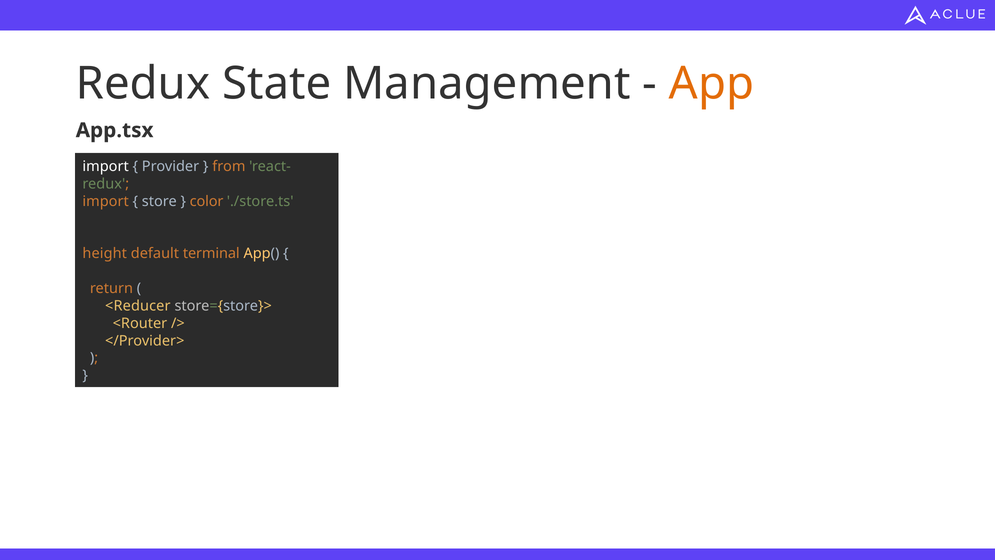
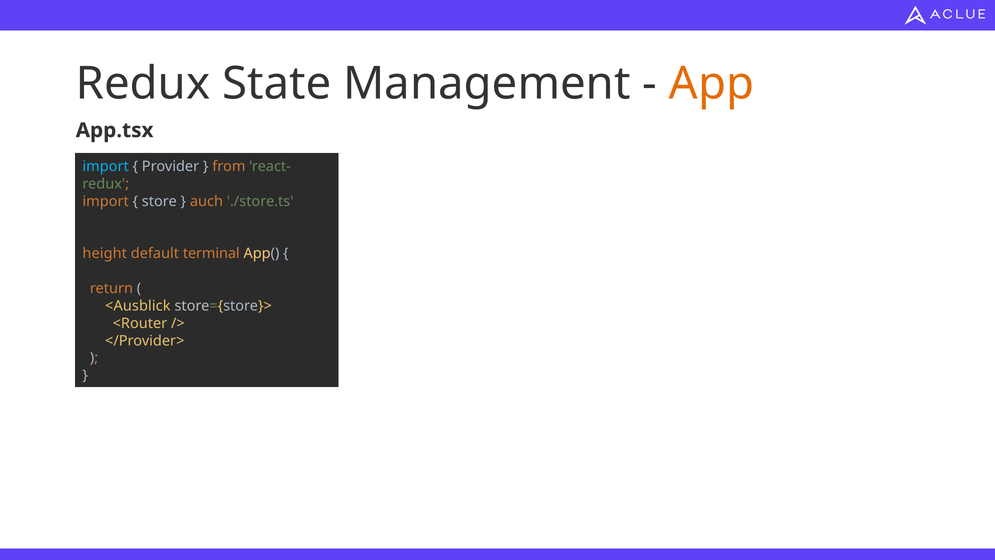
import at (106, 166) colour: white -> light blue
color: color -> auch
<Reducer: <Reducer -> <Ausblick
